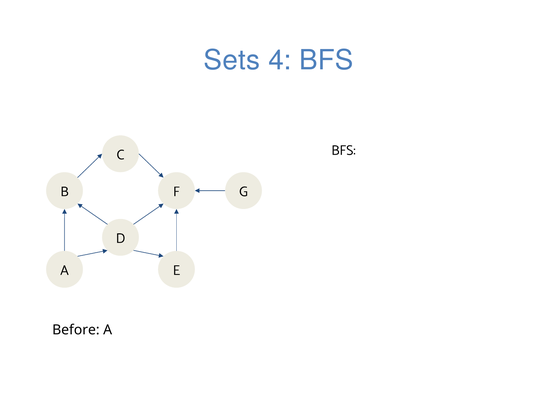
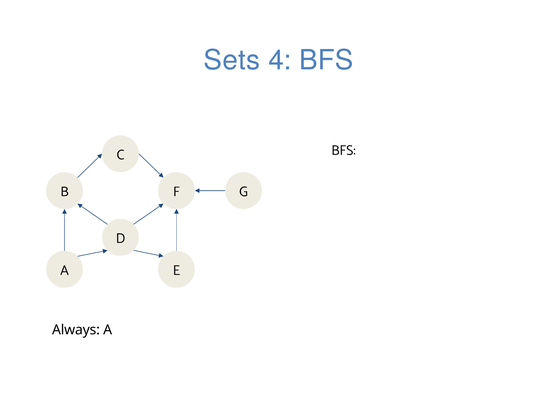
Before: Before -> Always
